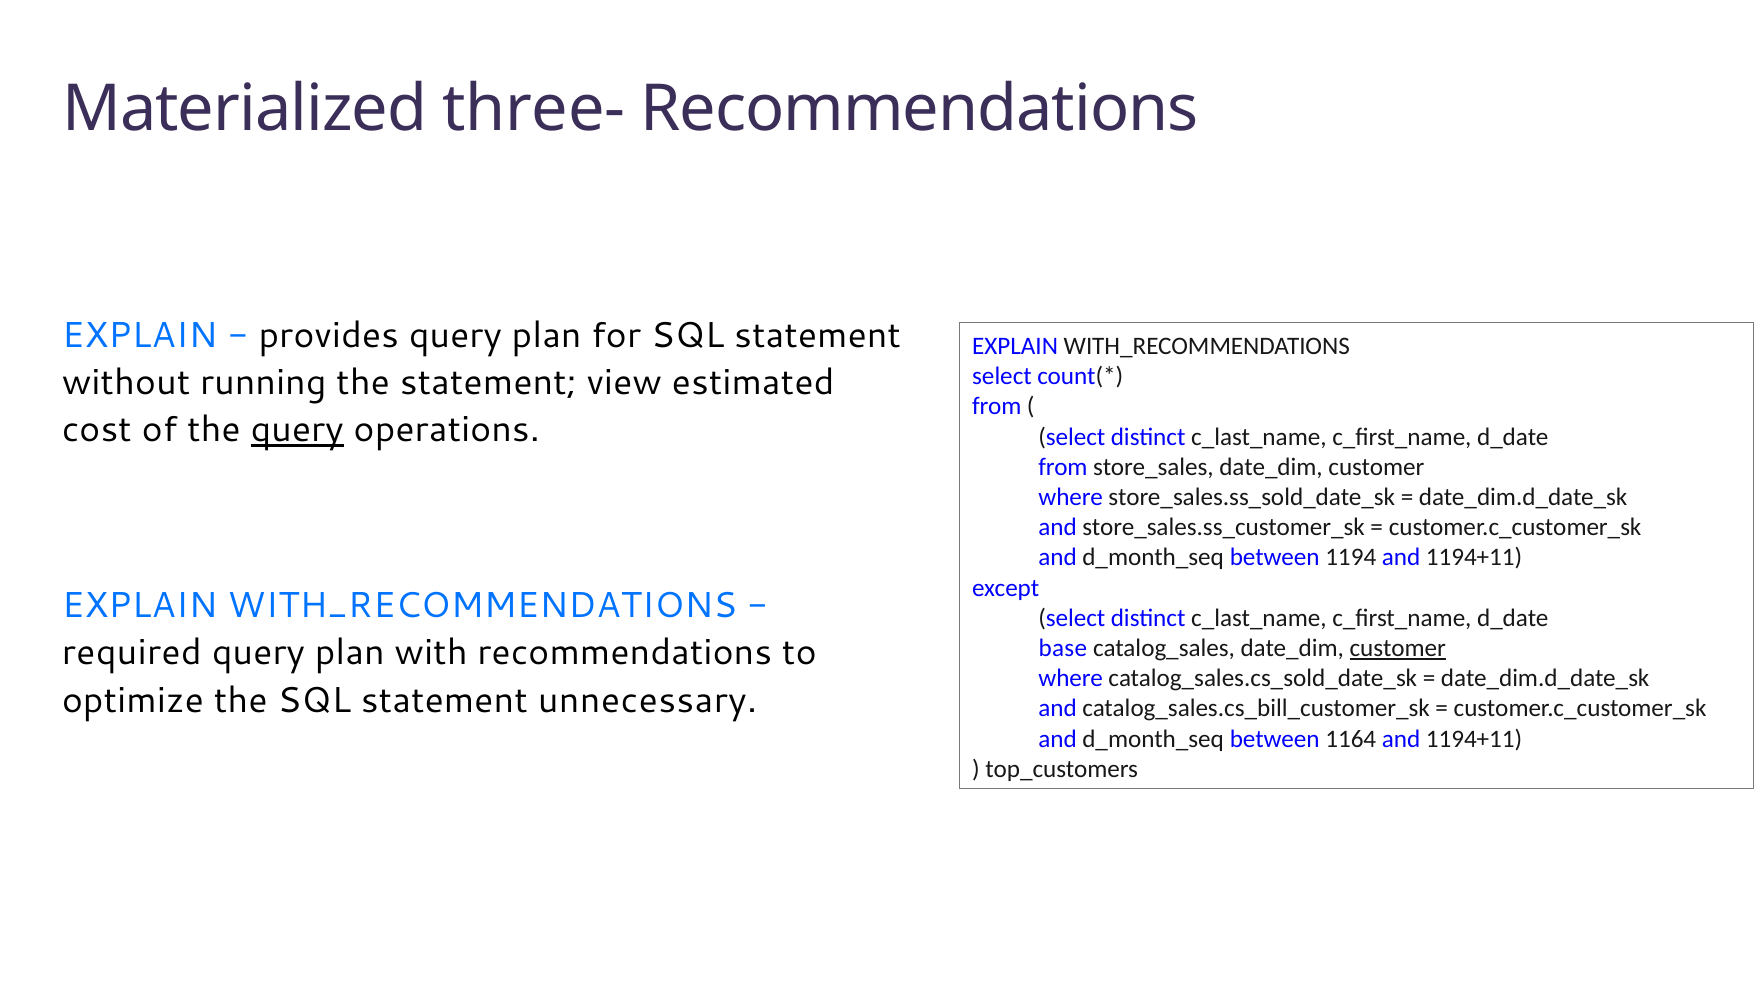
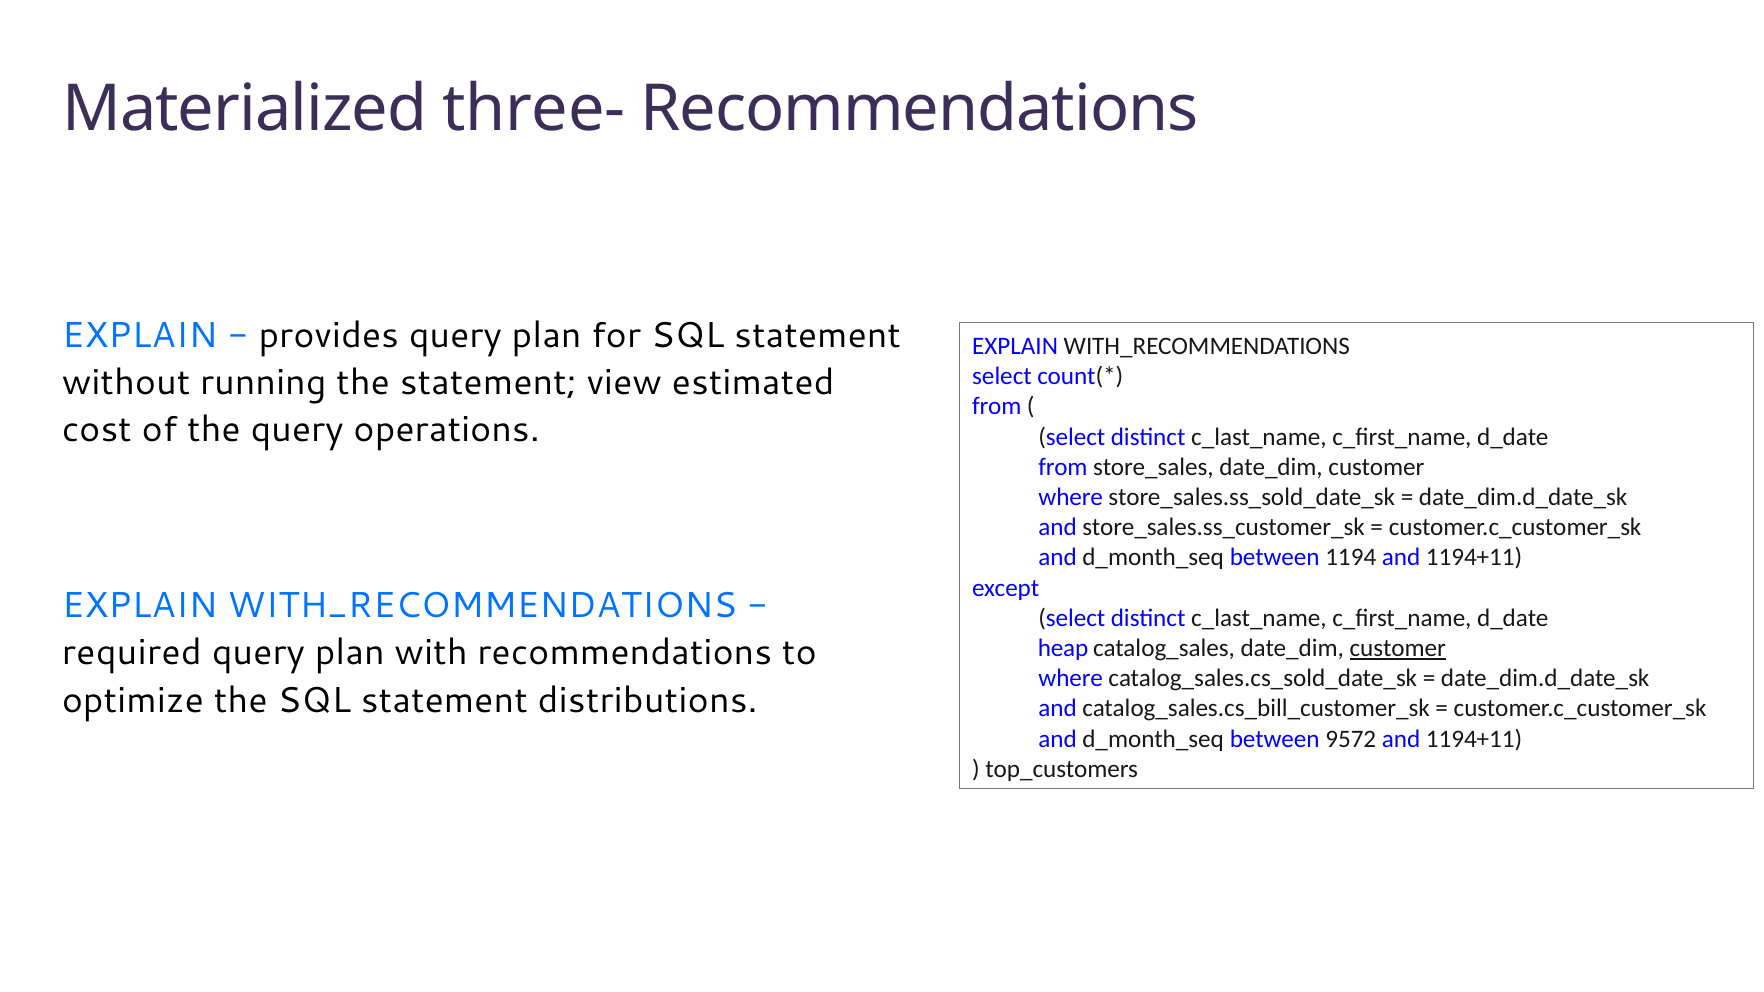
query at (297, 430) underline: present -> none
base: base -> heap
unnecessary: unnecessary -> distributions
1164: 1164 -> 9572
